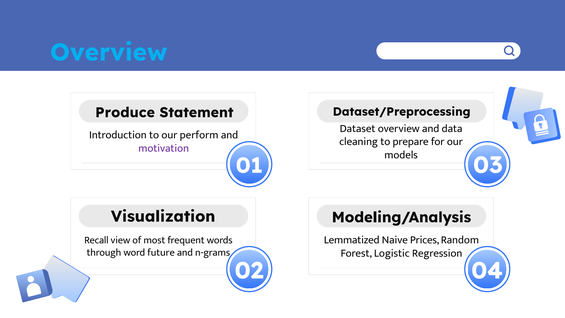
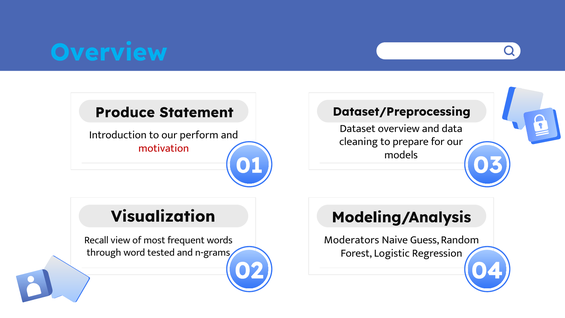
motivation colour: purple -> red
Lemmatized: Lemmatized -> Moderators
Prices: Prices -> Guess
future: future -> tested
